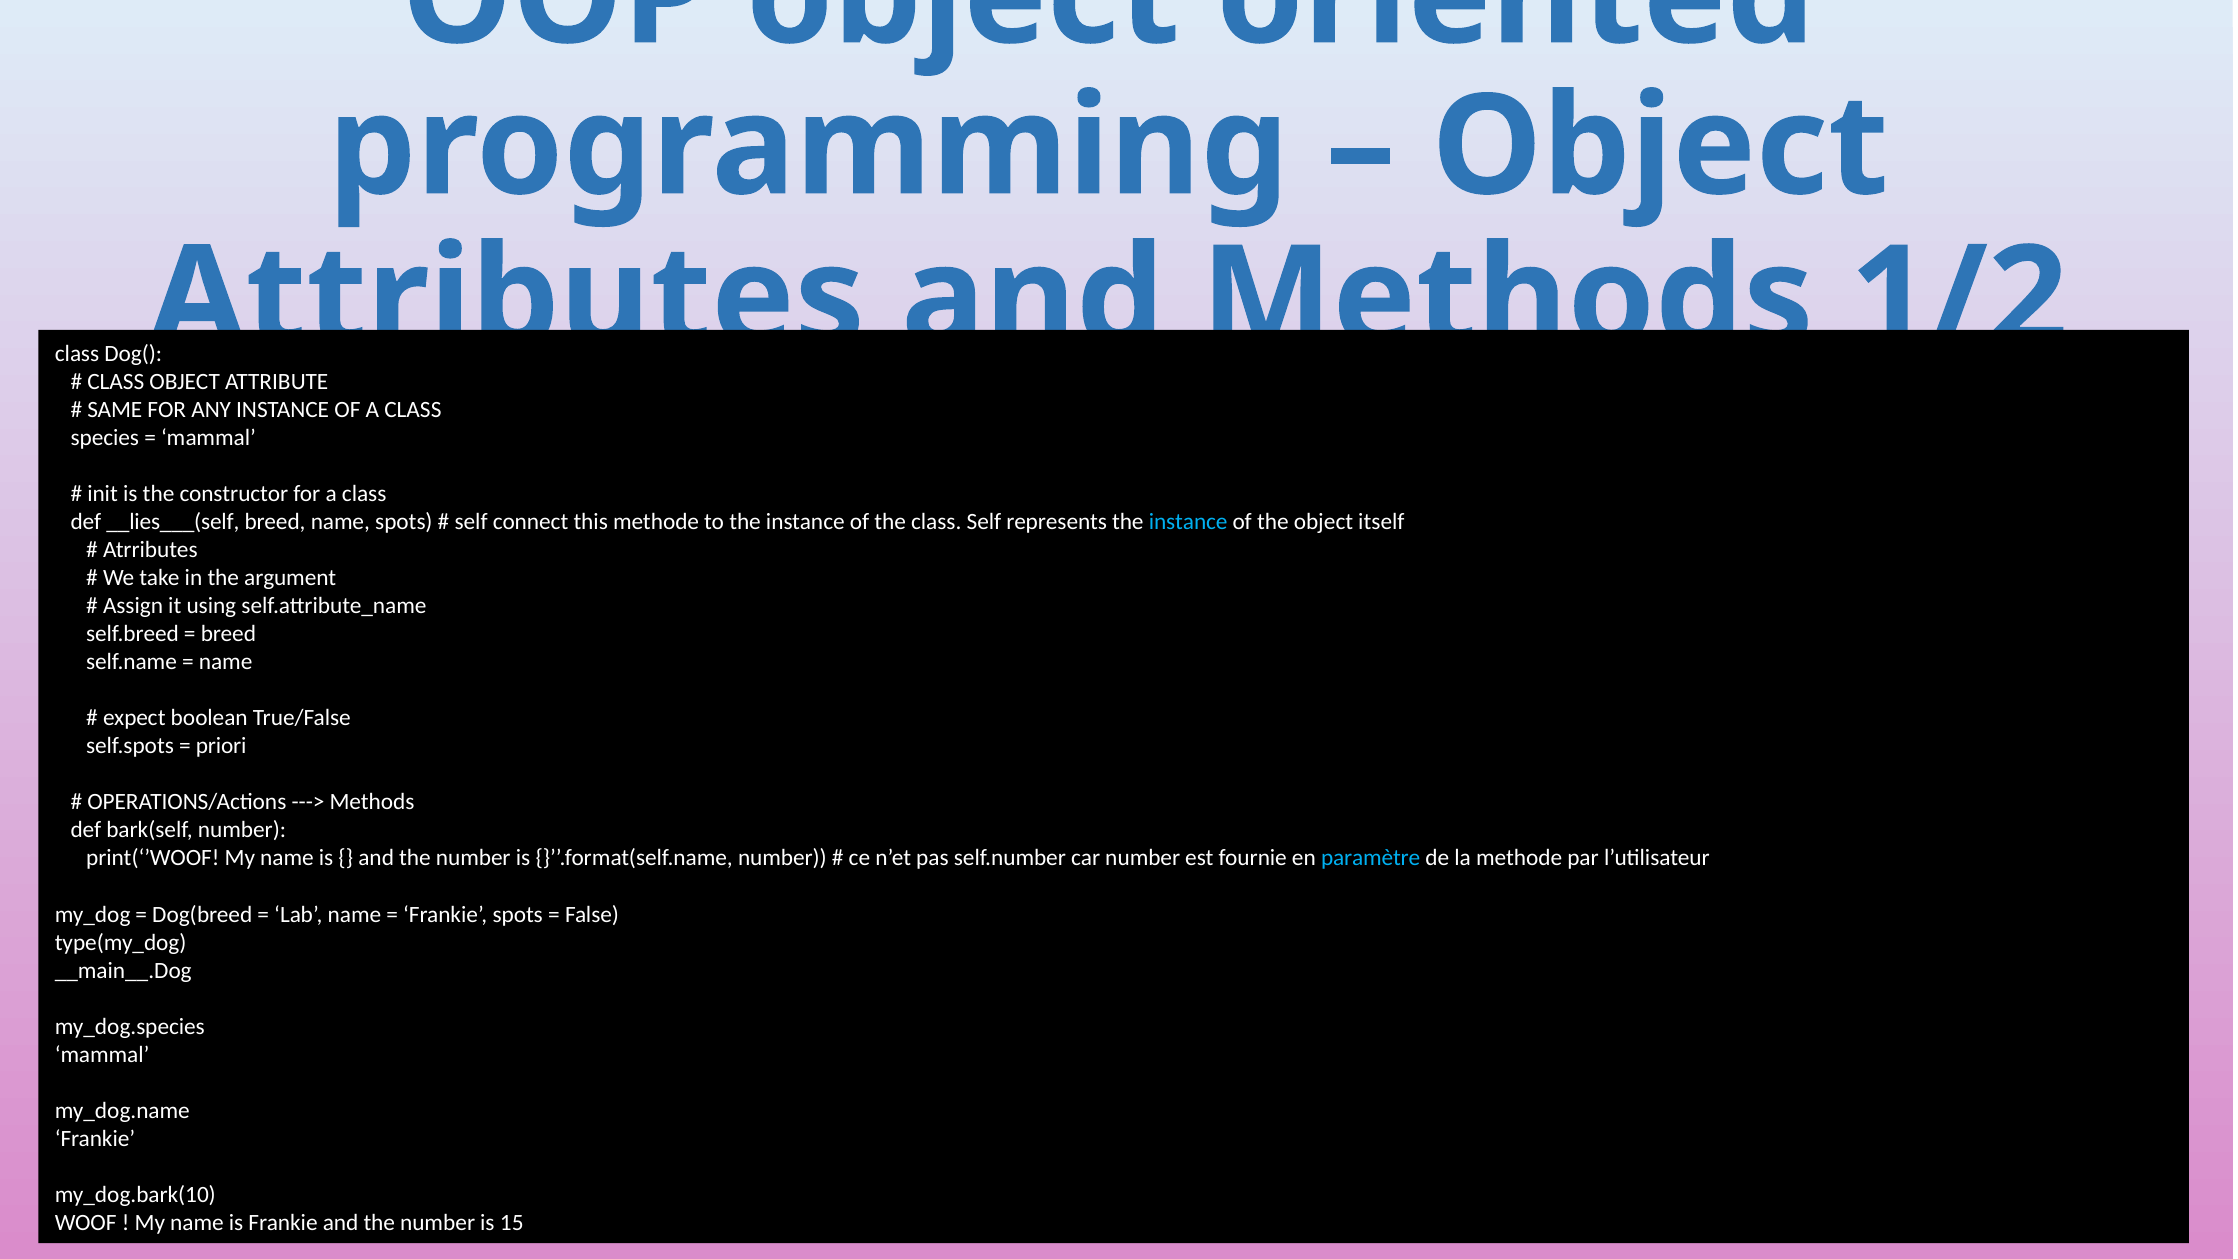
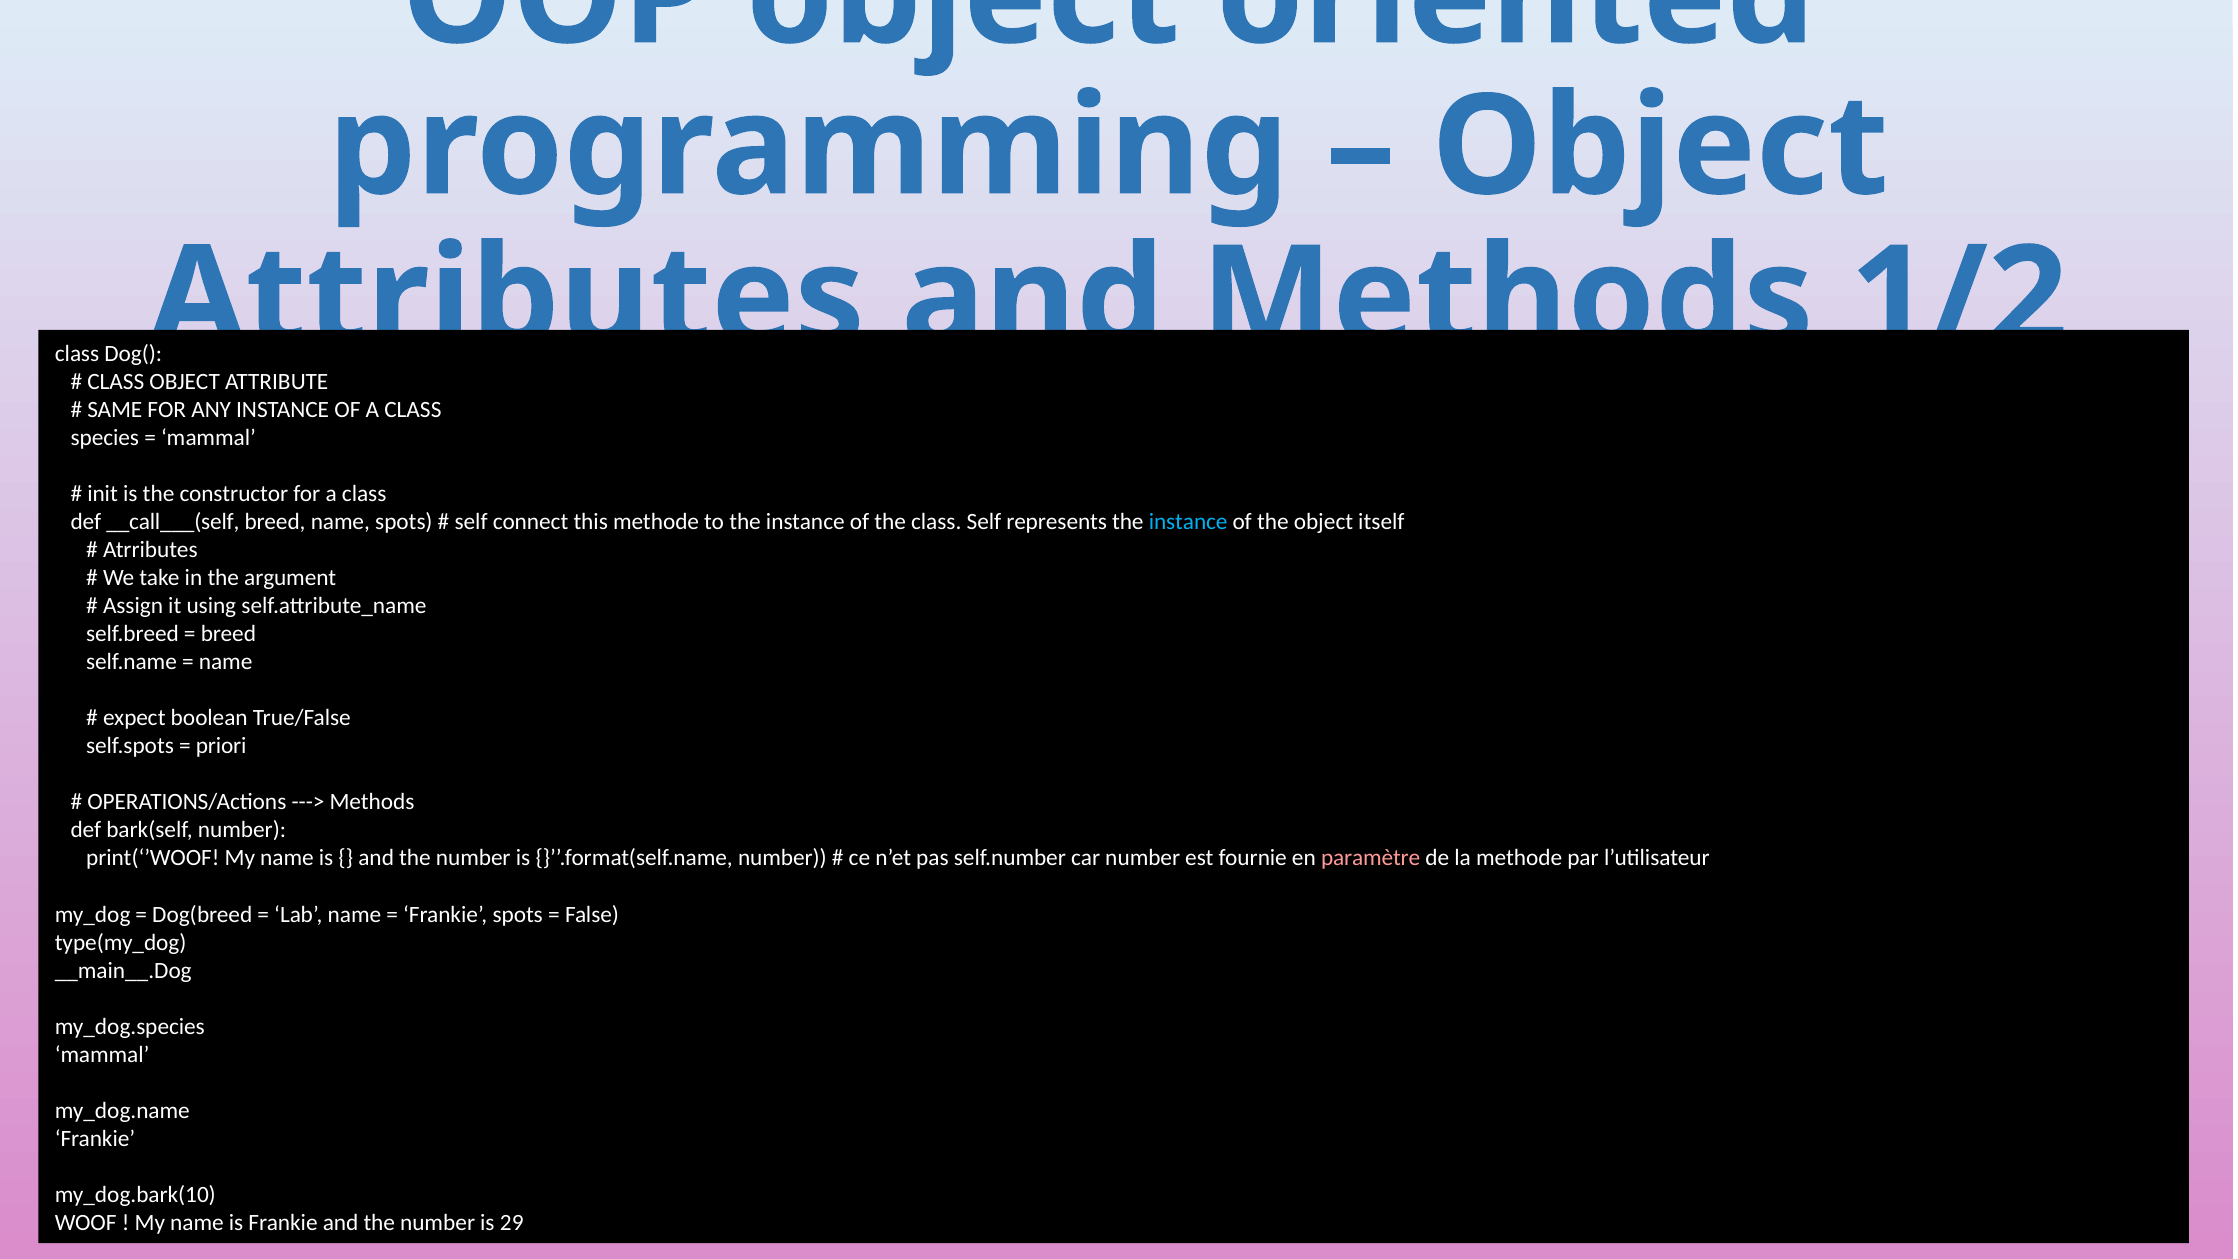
__lies___(self: __lies___(self -> __call___(self
paramètre colour: light blue -> pink
15: 15 -> 29
